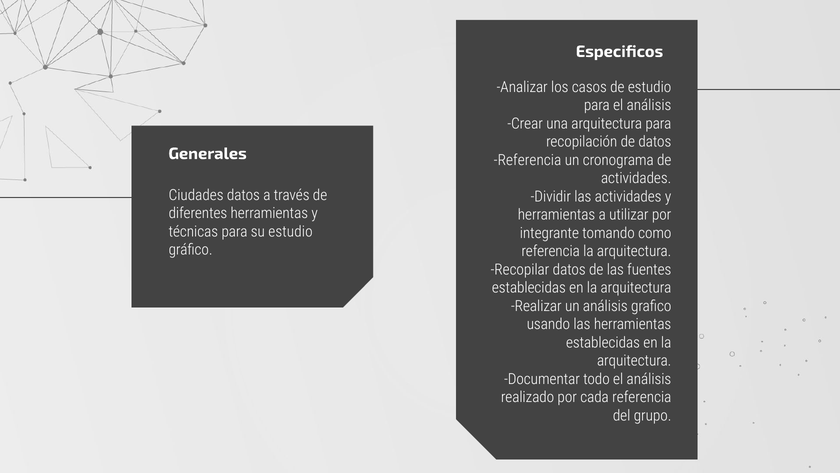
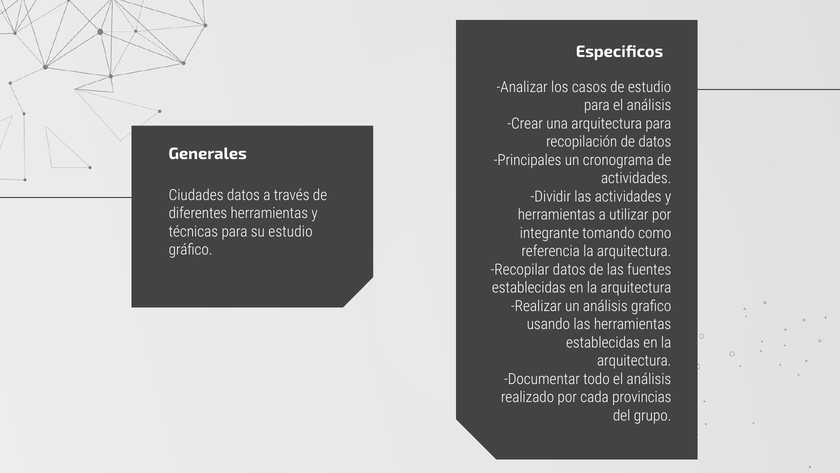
Referencia at (527, 160): Referencia -> Principales
cada referencia: referencia -> provincias
